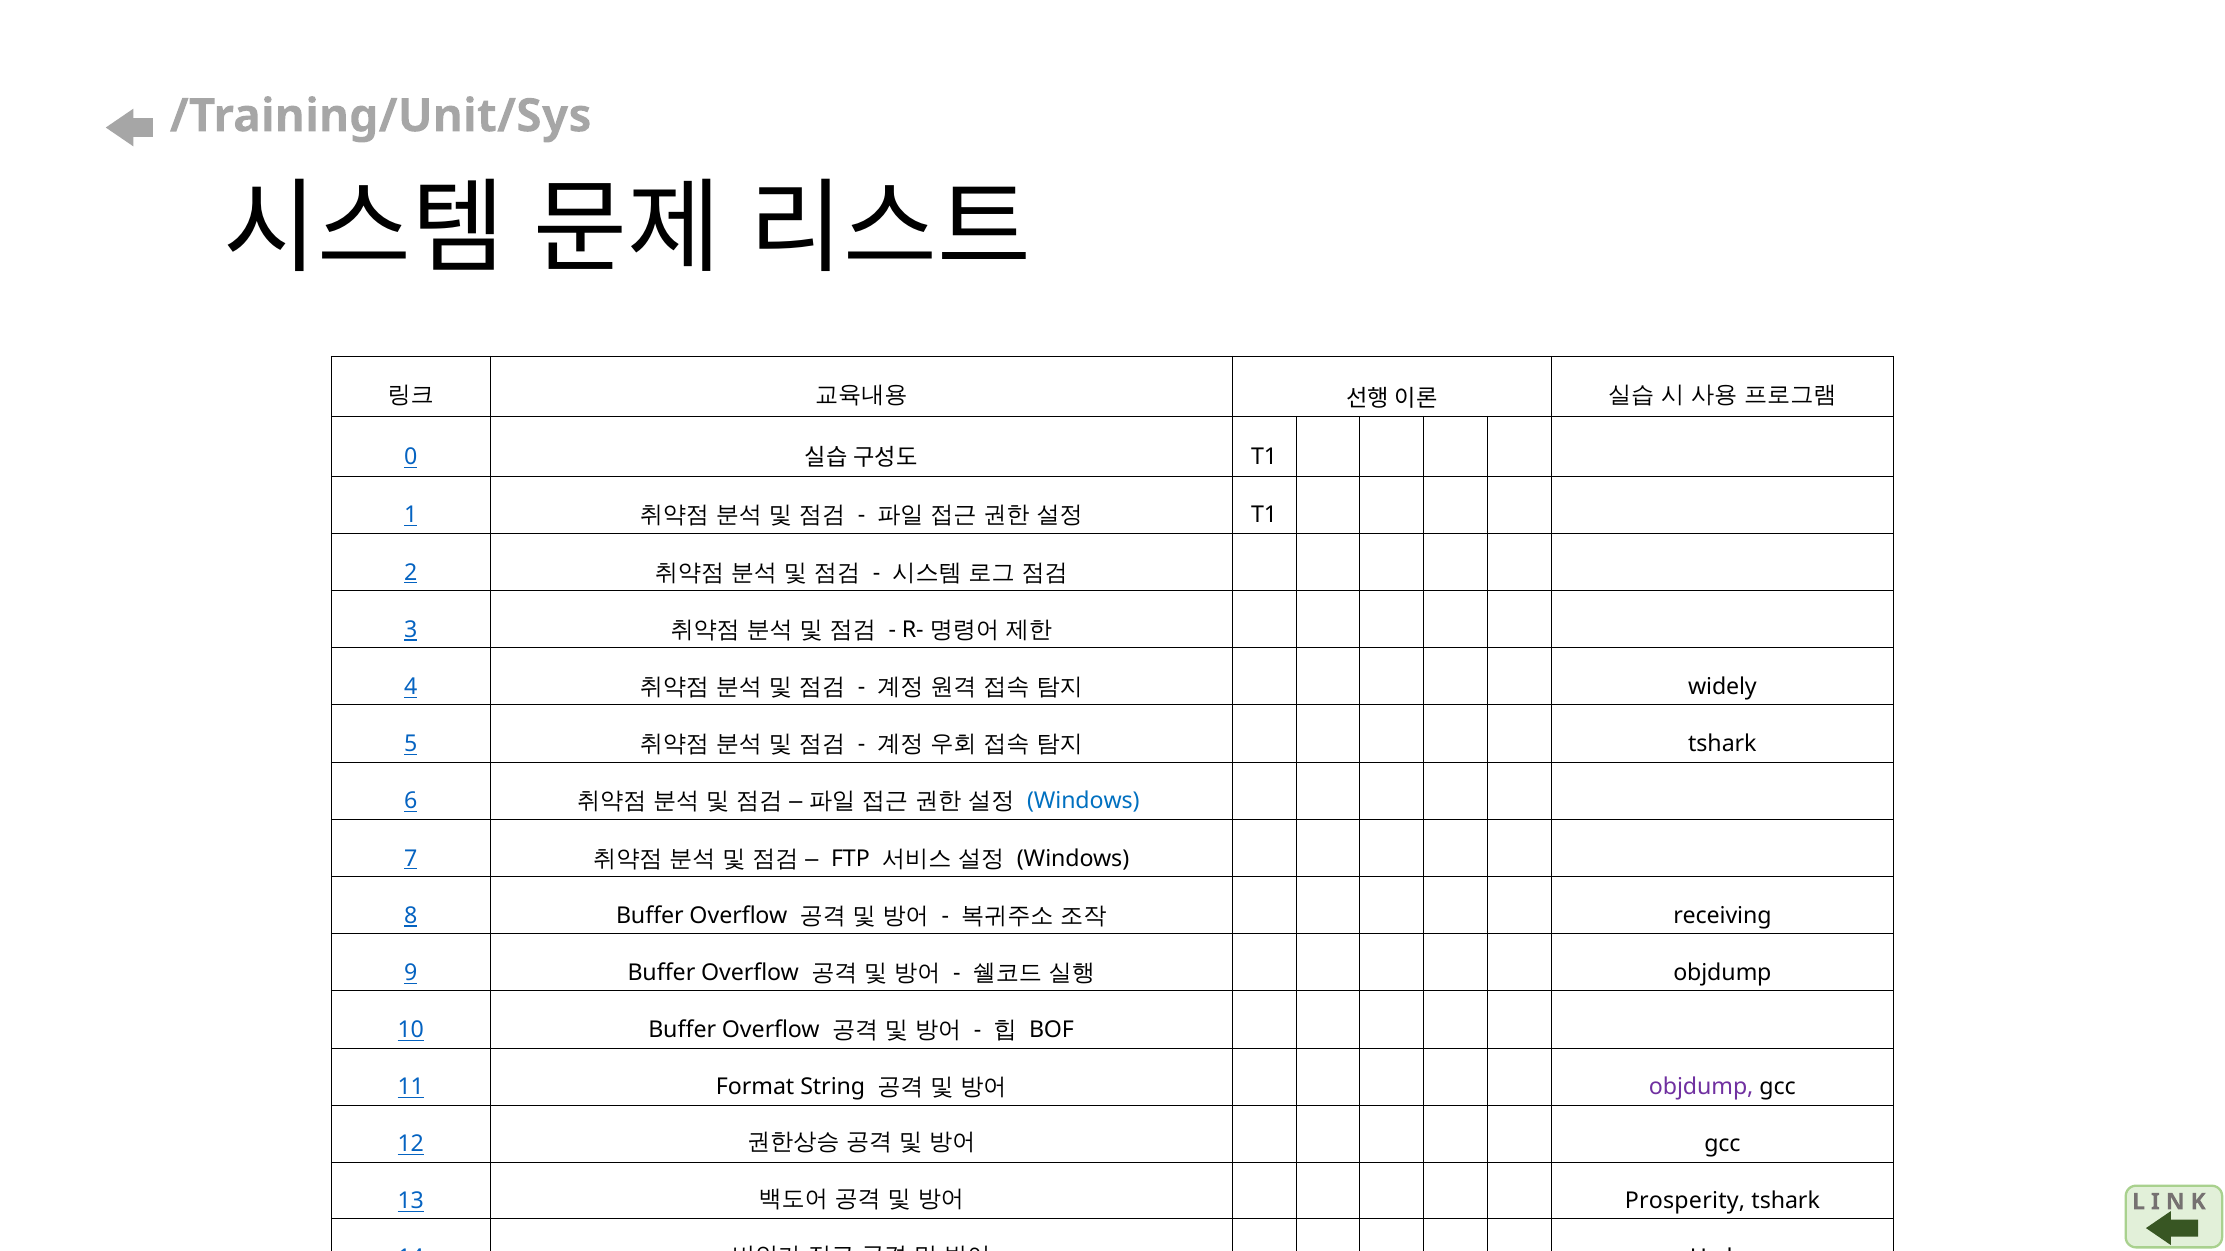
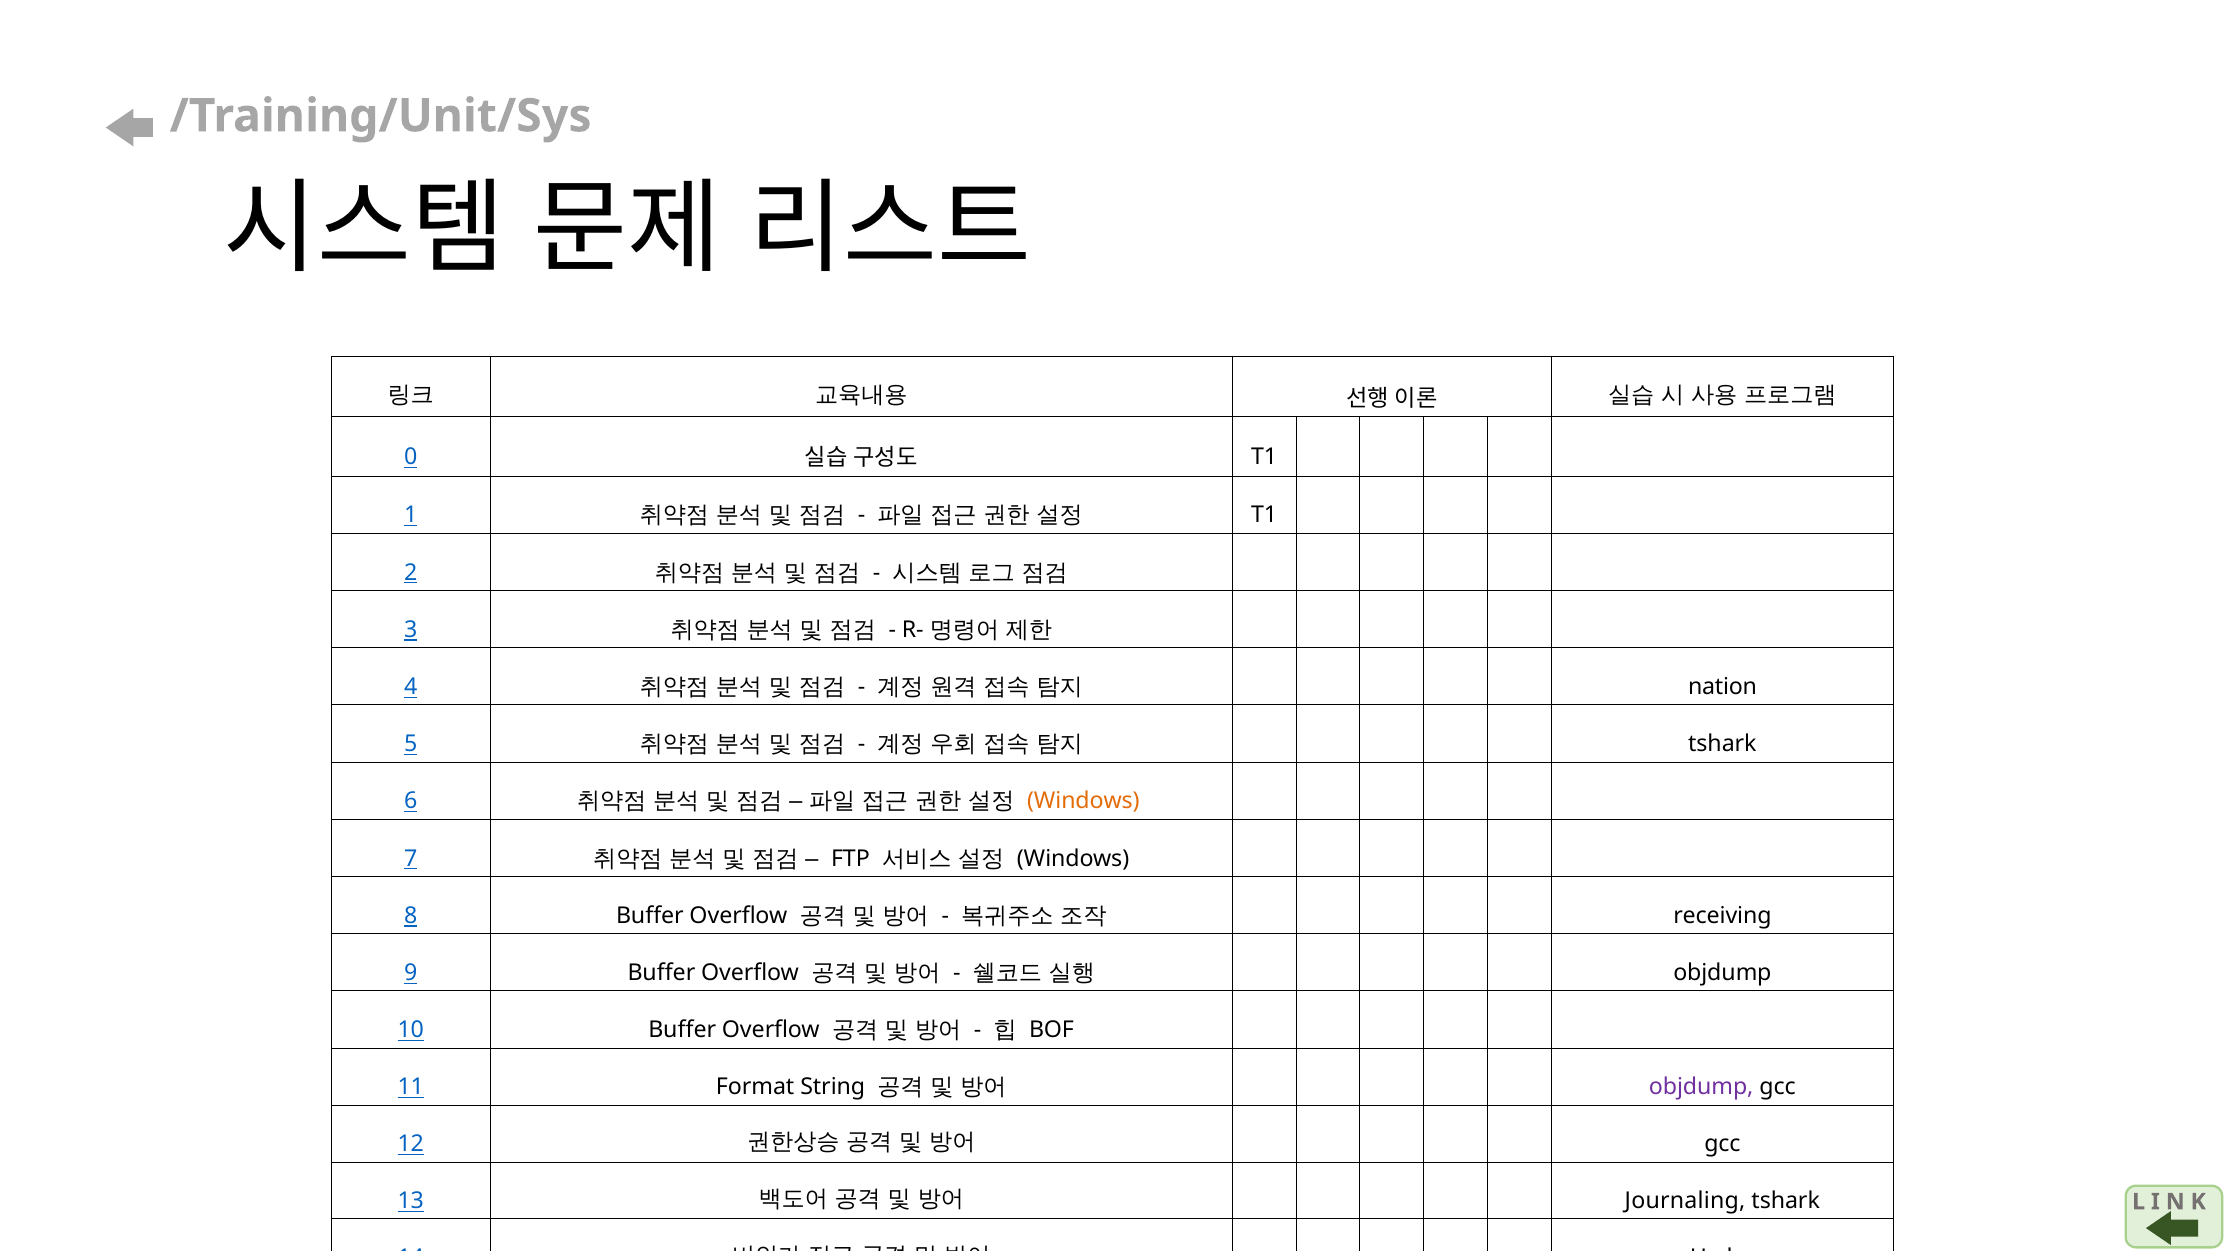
widely: widely -> nation
Windows at (1083, 802) colour: blue -> orange
Prosperity: Prosperity -> Journaling
